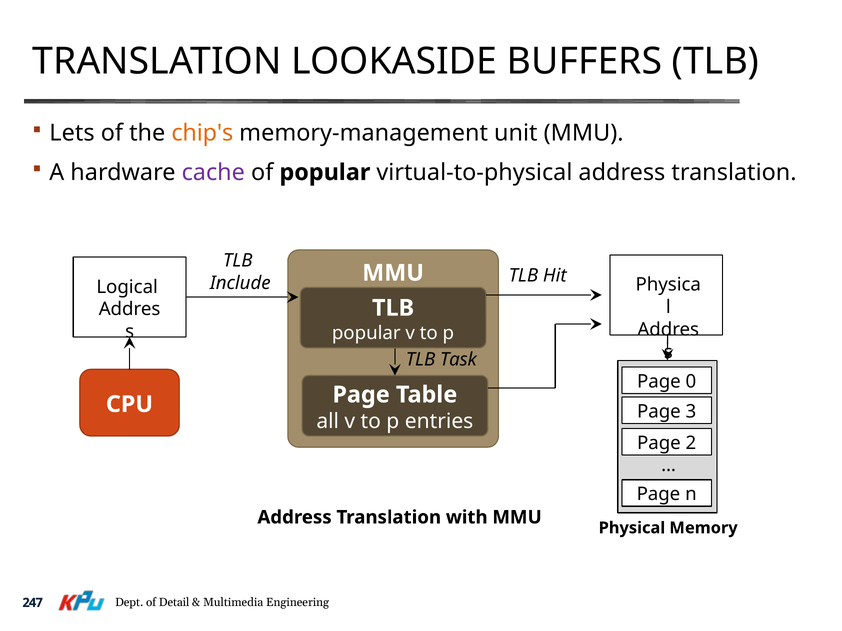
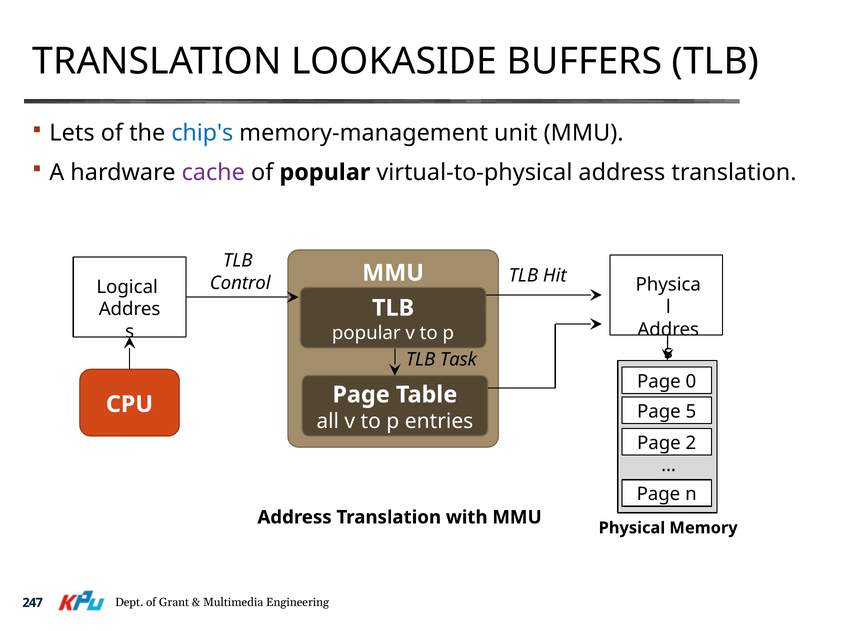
chip's colour: orange -> blue
Include: Include -> Control
3: 3 -> 5
Detail: Detail -> Grant
